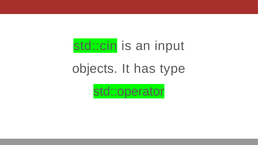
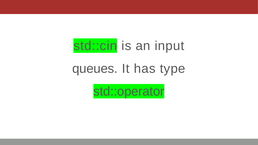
objects: objects -> queues
